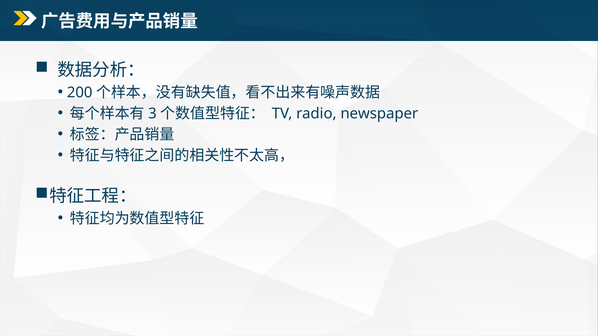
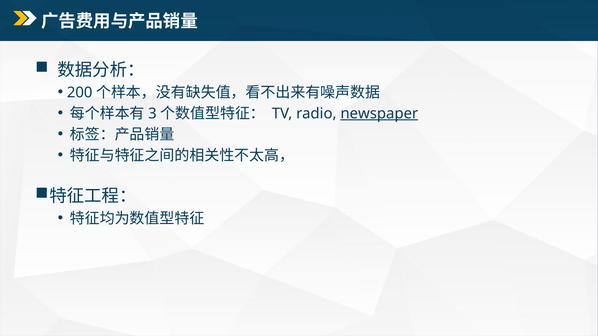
newspaper underline: none -> present
